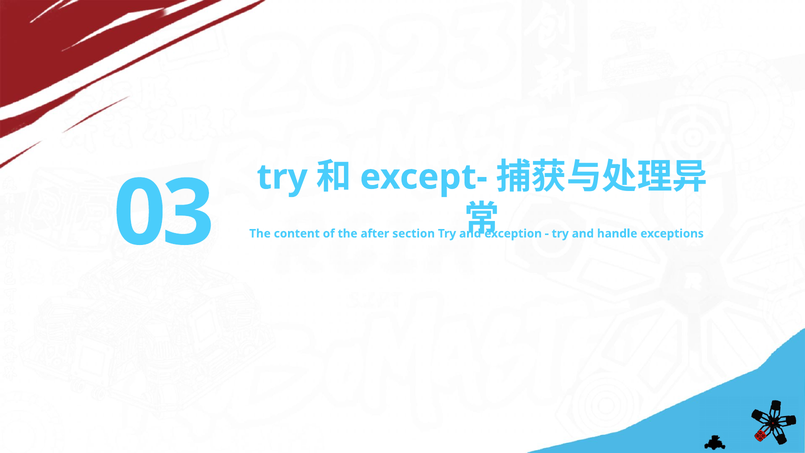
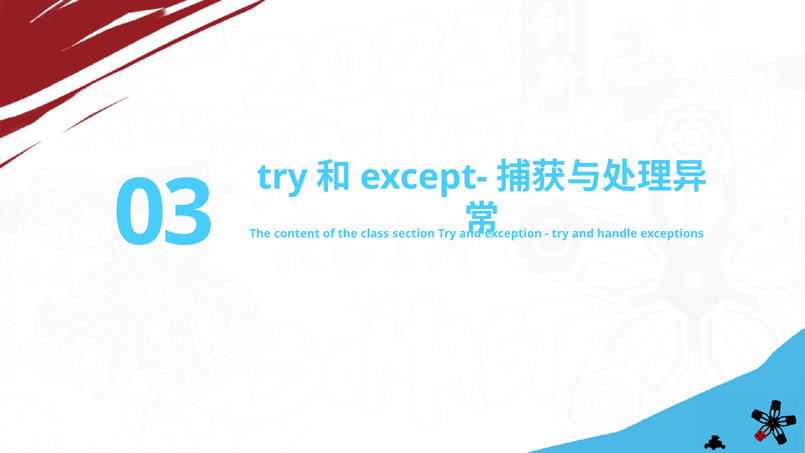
after: after -> class
